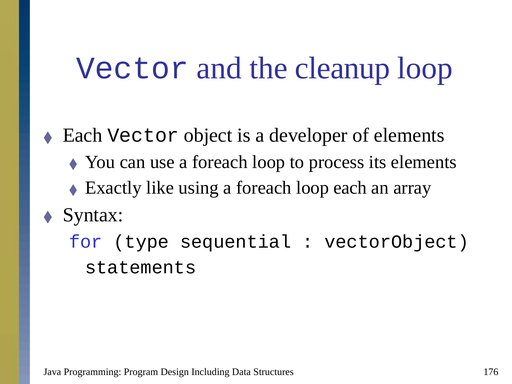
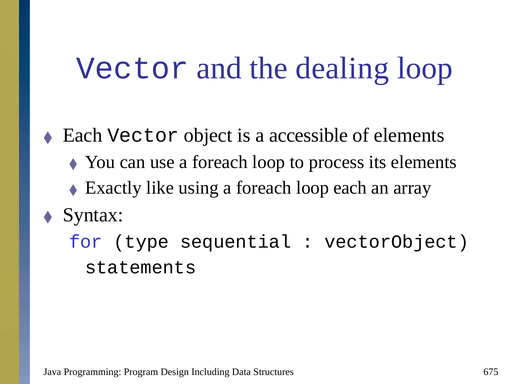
cleanup: cleanup -> dealing
developer: developer -> accessible
176: 176 -> 675
